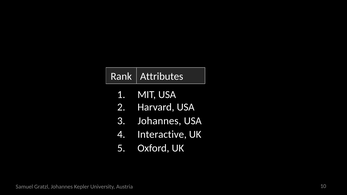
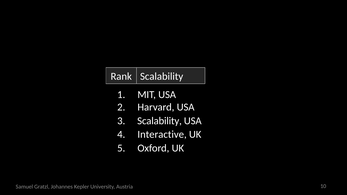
Attributes at (162, 76): Attributes -> Scalability
Johannes at (159, 121): Johannes -> Scalability
